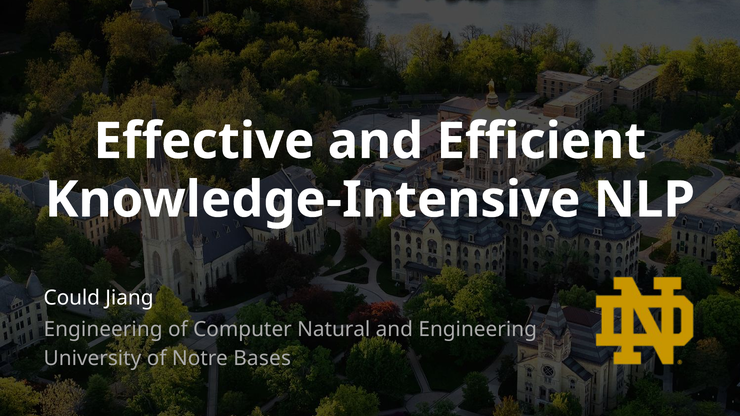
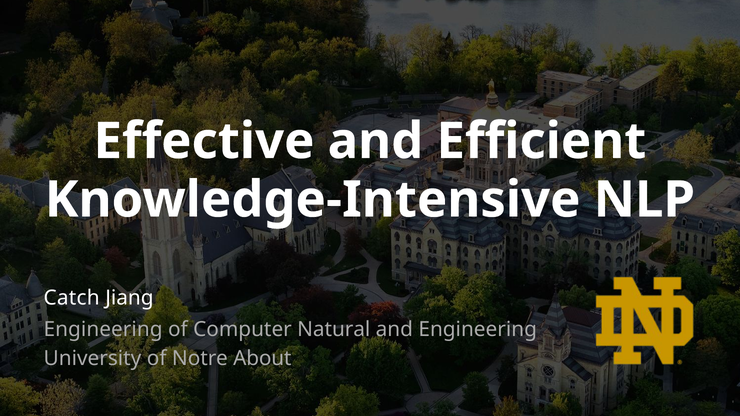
Could: Could -> Catch
Bases: Bases -> About
